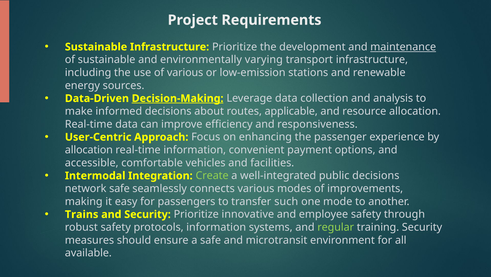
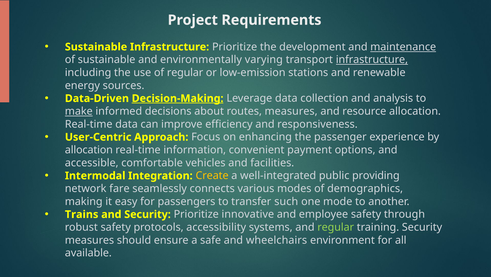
infrastructure at (372, 60) underline: none -> present
of various: various -> regular
make underline: none -> present
routes applicable: applicable -> measures
Create colour: light green -> yellow
public decisions: decisions -> providing
network safe: safe -> fare
improvements: improvements -> demographics
protocols information: information -> accessibility
microtransit: microtransit -> wheelchairs
